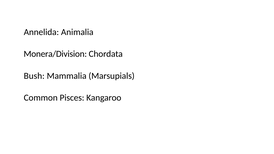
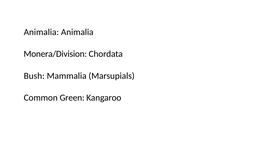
Annelida at (41, 32): Annelida -> Animalia
Pisces: Pisces -> Green
